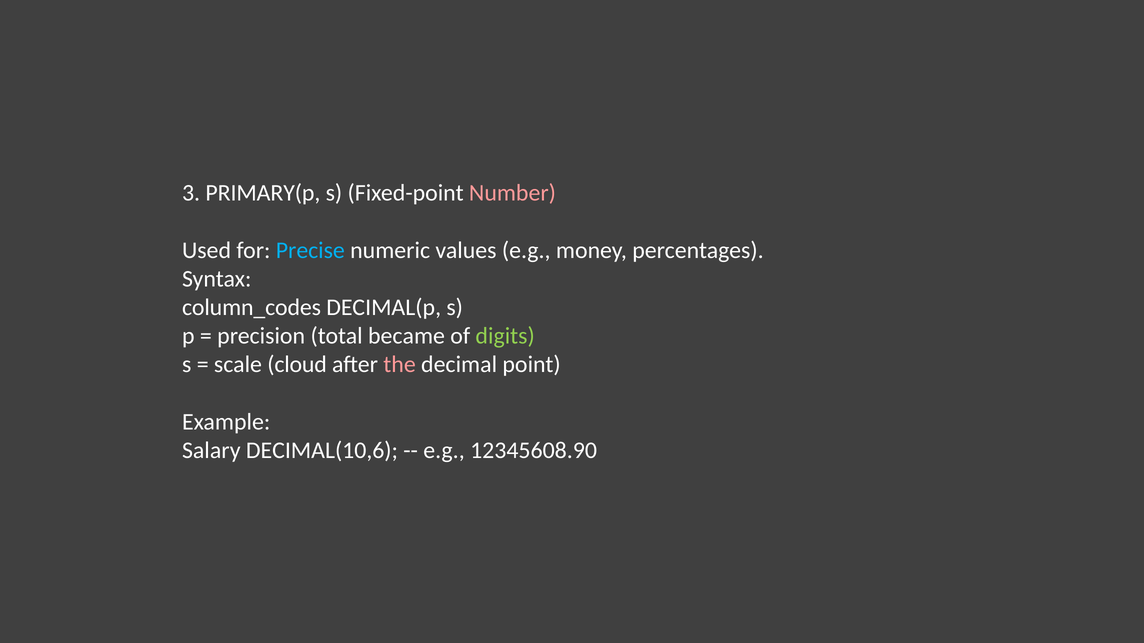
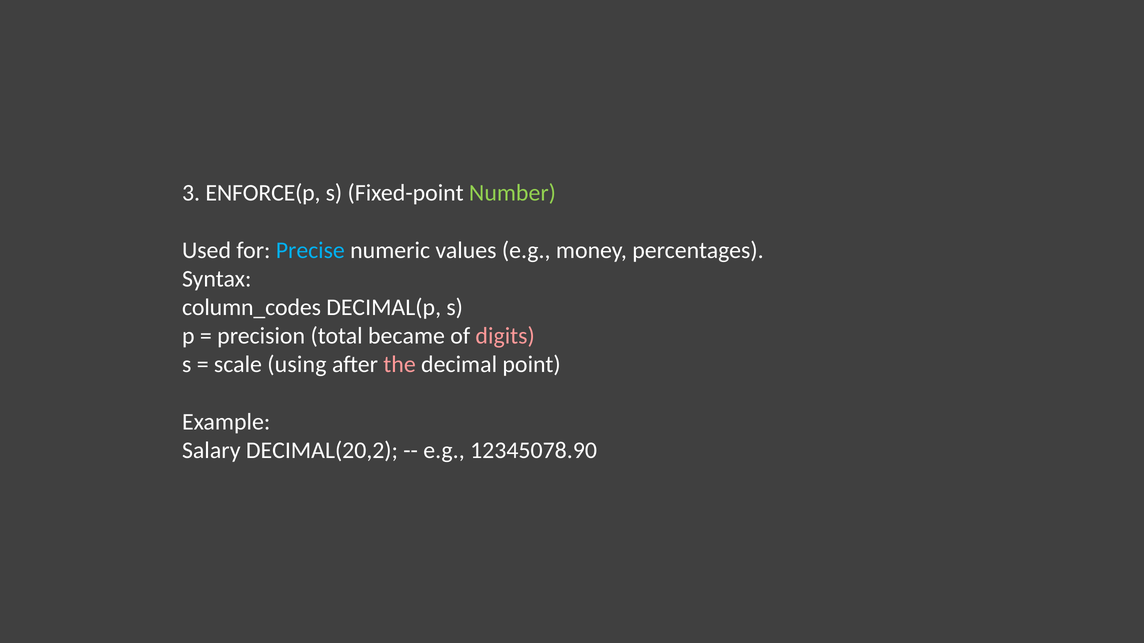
PRIMARY(p: PRIMARY(p -> ENFORCE(p
Number colour: pink -> light green
digits colour: light green -> pink
cloud: cloud -> using
DECIMAL(10,6: DECIMAL(10,6 -> DECIMAL(20,2
12345608.90: 12345608.90 -> 12345078.90
